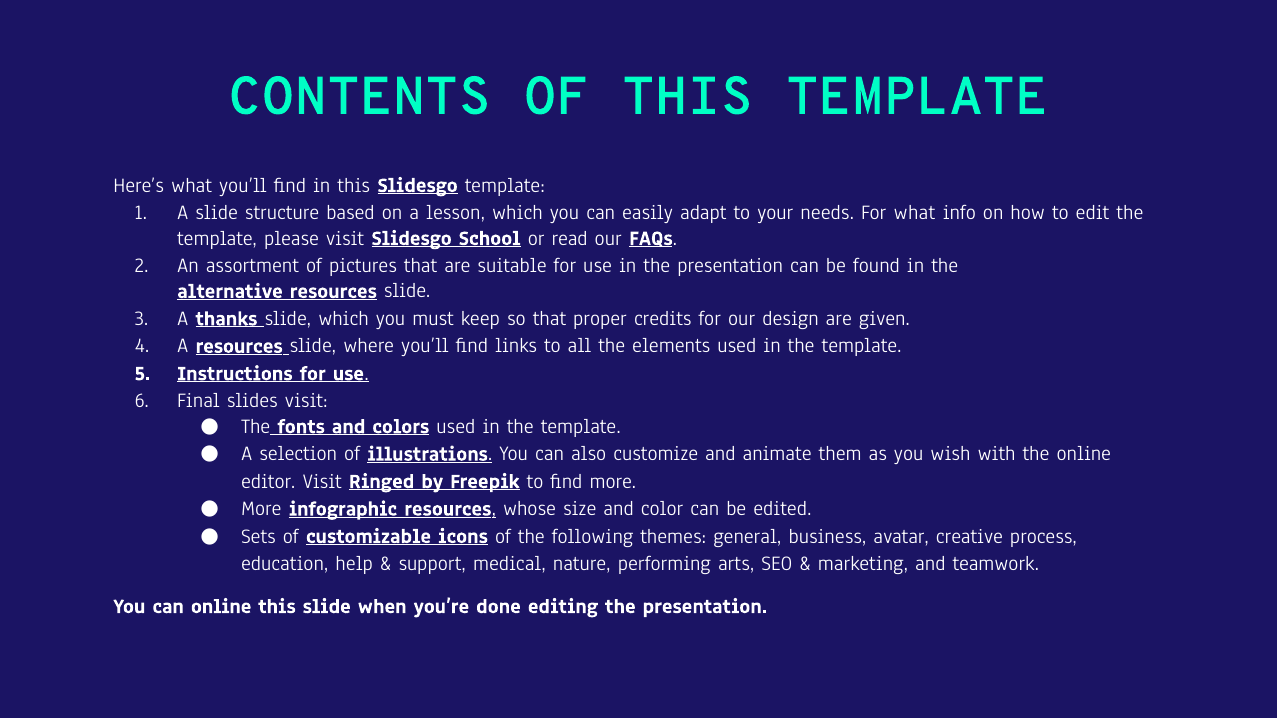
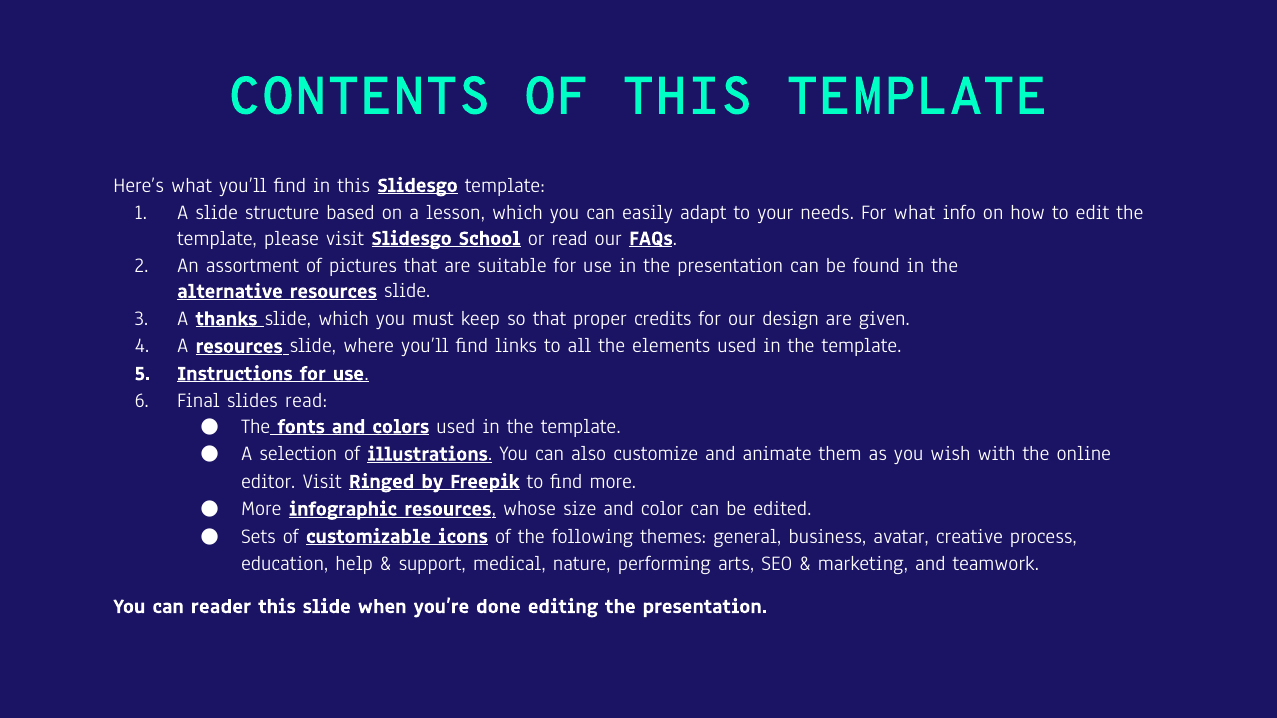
slides visit: visit -> read
can online: online -> reader
